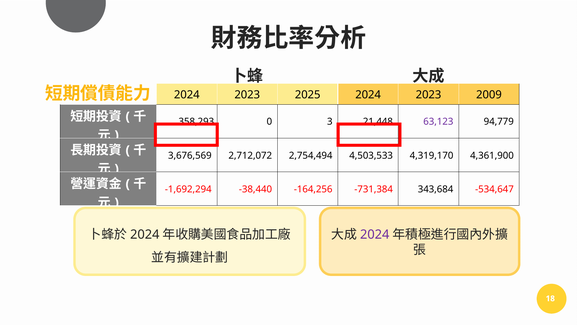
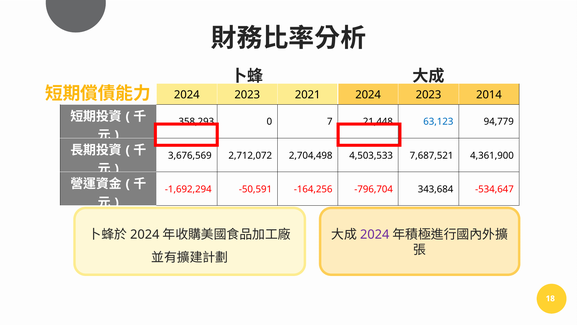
2025: 2025 -> 2021
2009: 2009 -> 2014
3: 3 -> 7
63,123 colour: purple -> blue
2,754,494: 2,754,494 -> 2,704,498
4,319,170: 4,319,170 -> 7,687,521
-38,440: -38,440 -> -50,591
-731,384: -731,384 -> -796,704
